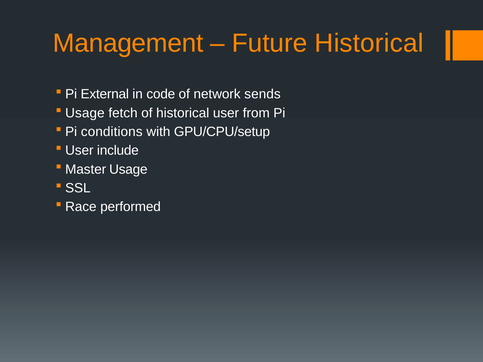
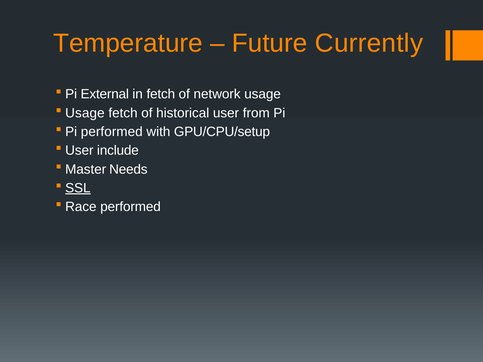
Management: Management -> Temperature
Future Historical: Historical -> Currently
in code: code -> fetch
network sends: sends -> usage
Pi conditions: conditions -> performed
Master Usage: Usage -> Needs
SSL underline: none -> present
